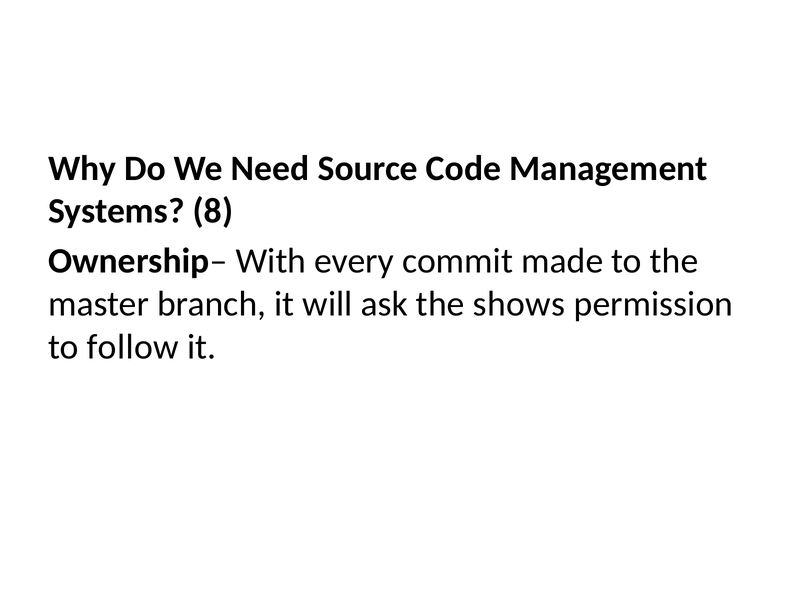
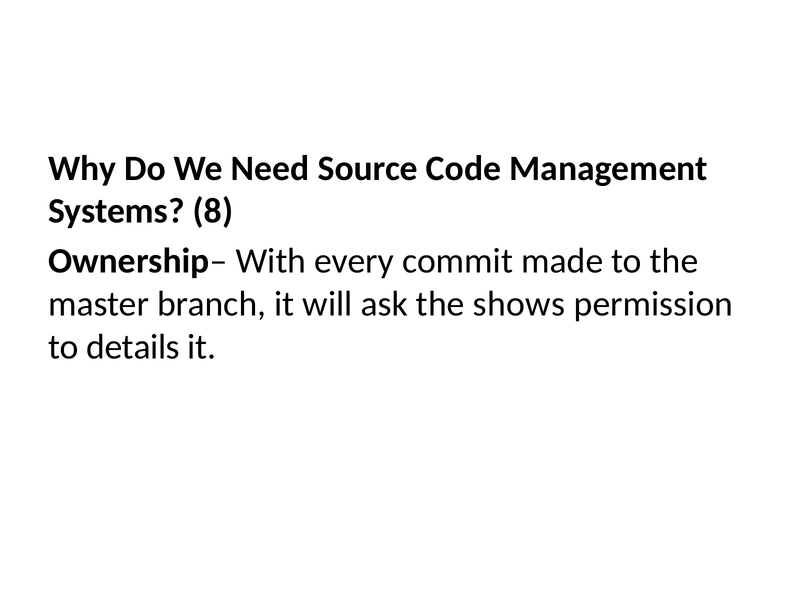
follow: follow -> details
